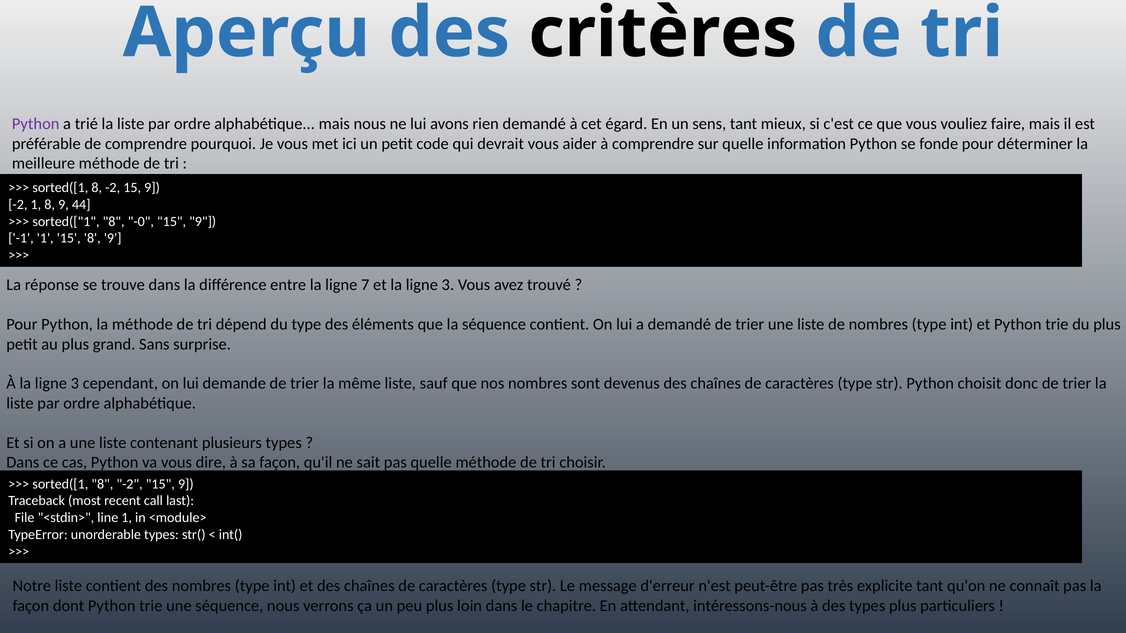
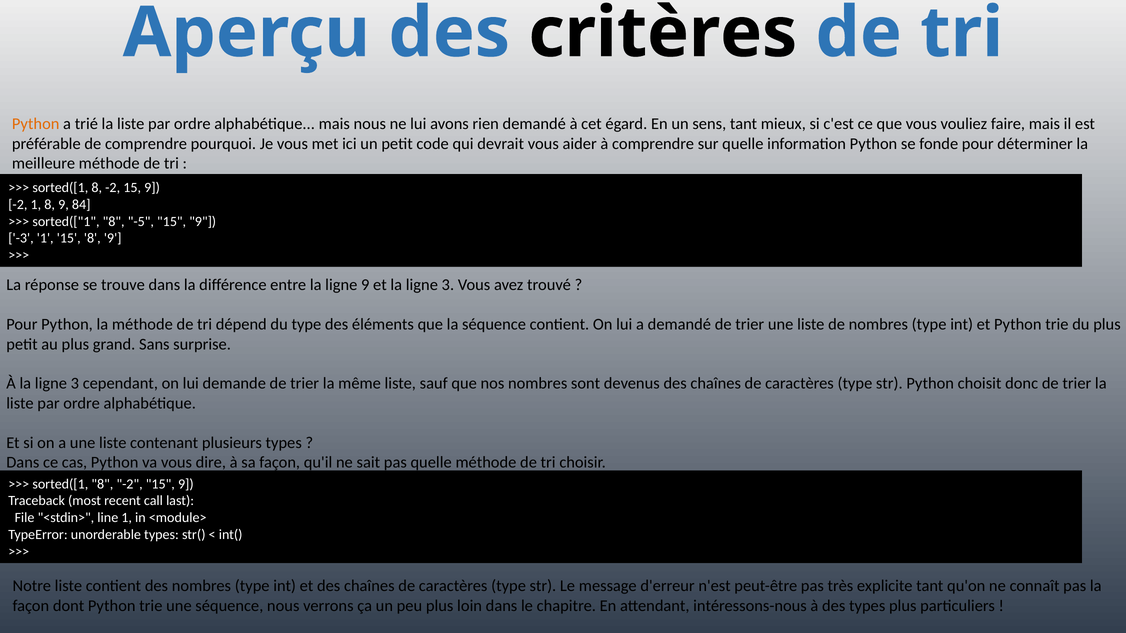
Python at (36, 124) colour: purple -> orange
44: 44 -> 84
-0: -0 -> -5
-1: -1 -> -3
ligne 7: 7 -> 9
